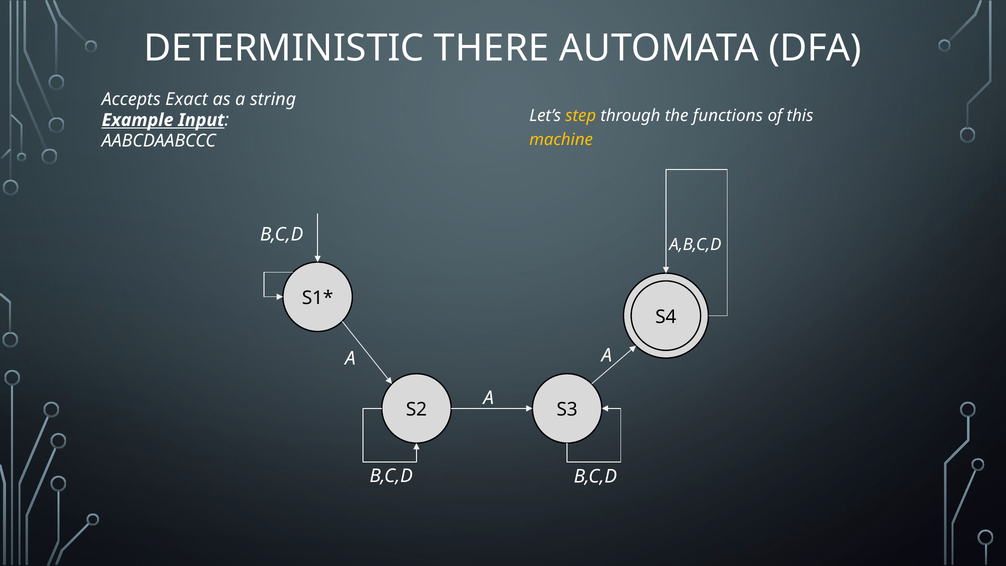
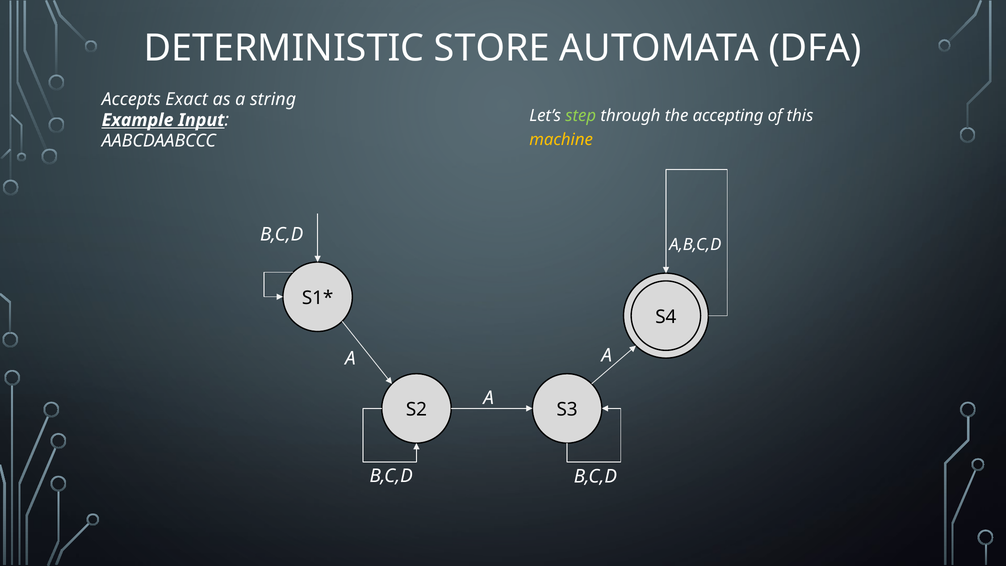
THERE: THERE -> STORE
step colour: yellow -> light green
functions: functions -> accepting
